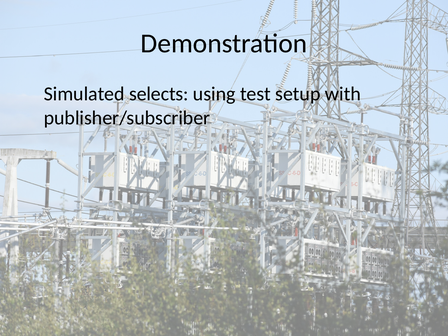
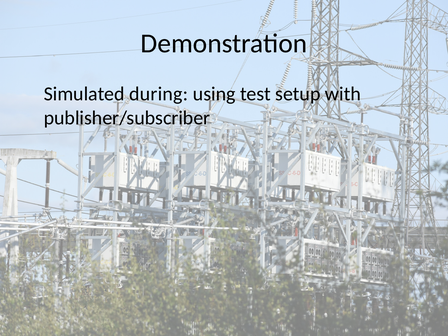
selects: selects -> during
